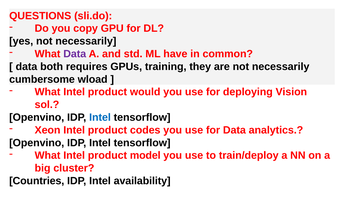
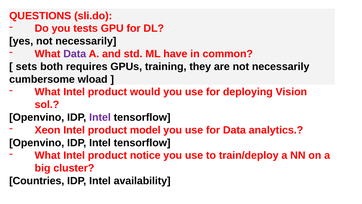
copy: copy -> tests
data at (26, 66): data -> sets
Intel at (100, 117) colour: blue -> purple
codes: codes -> model
model: model -> notice
